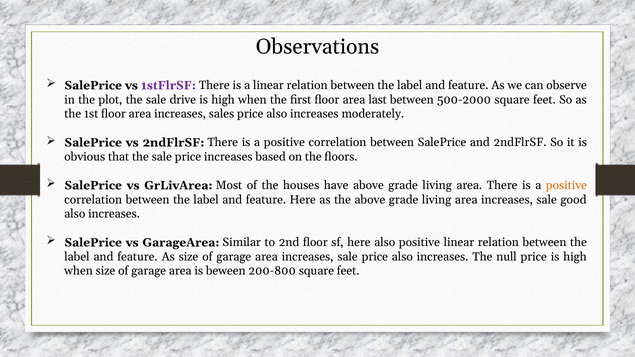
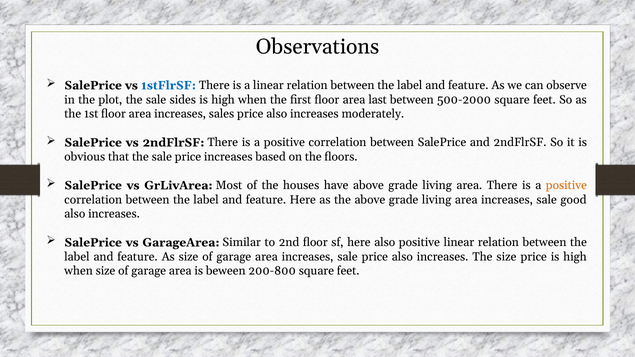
1stFlrSF colour: purple -> blue
drive: drive -> sides
The null: null -> size
